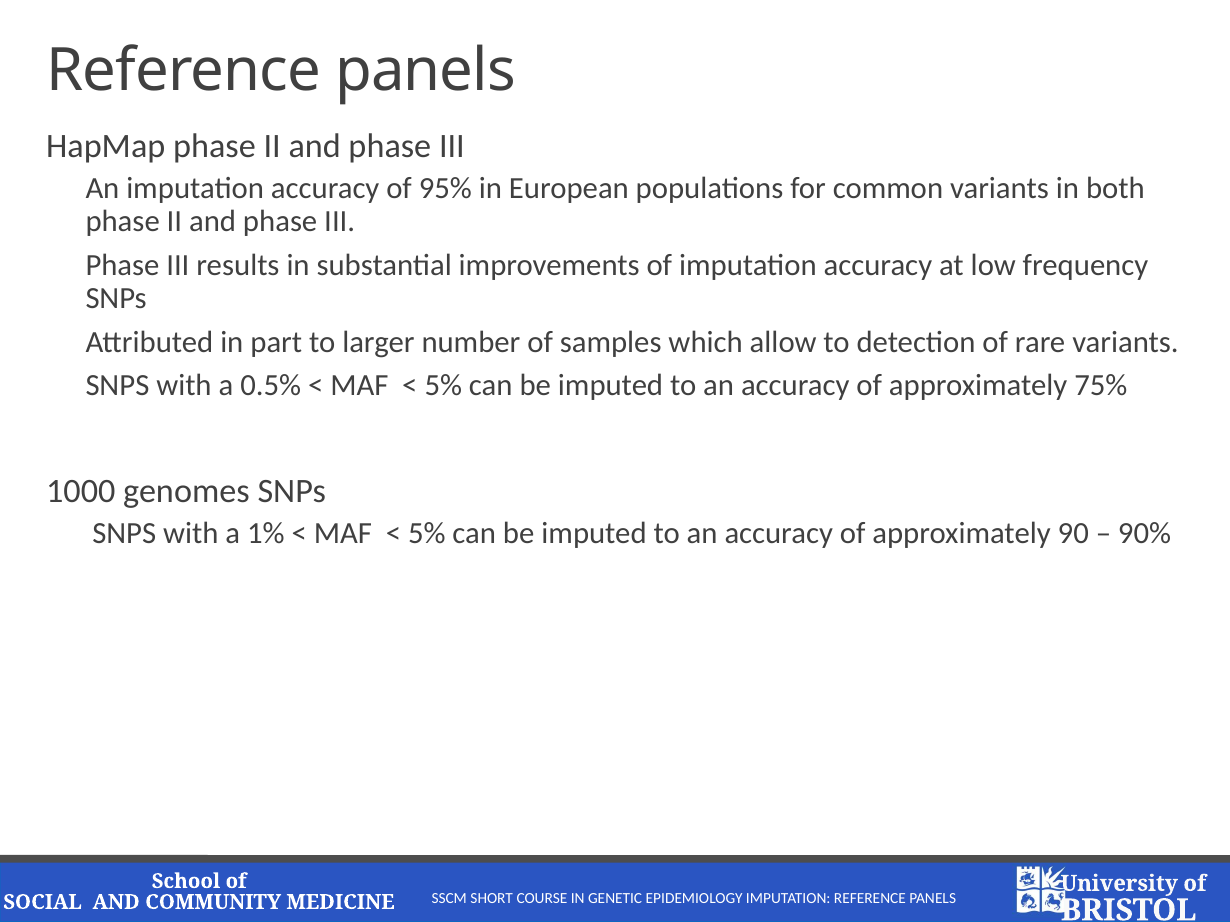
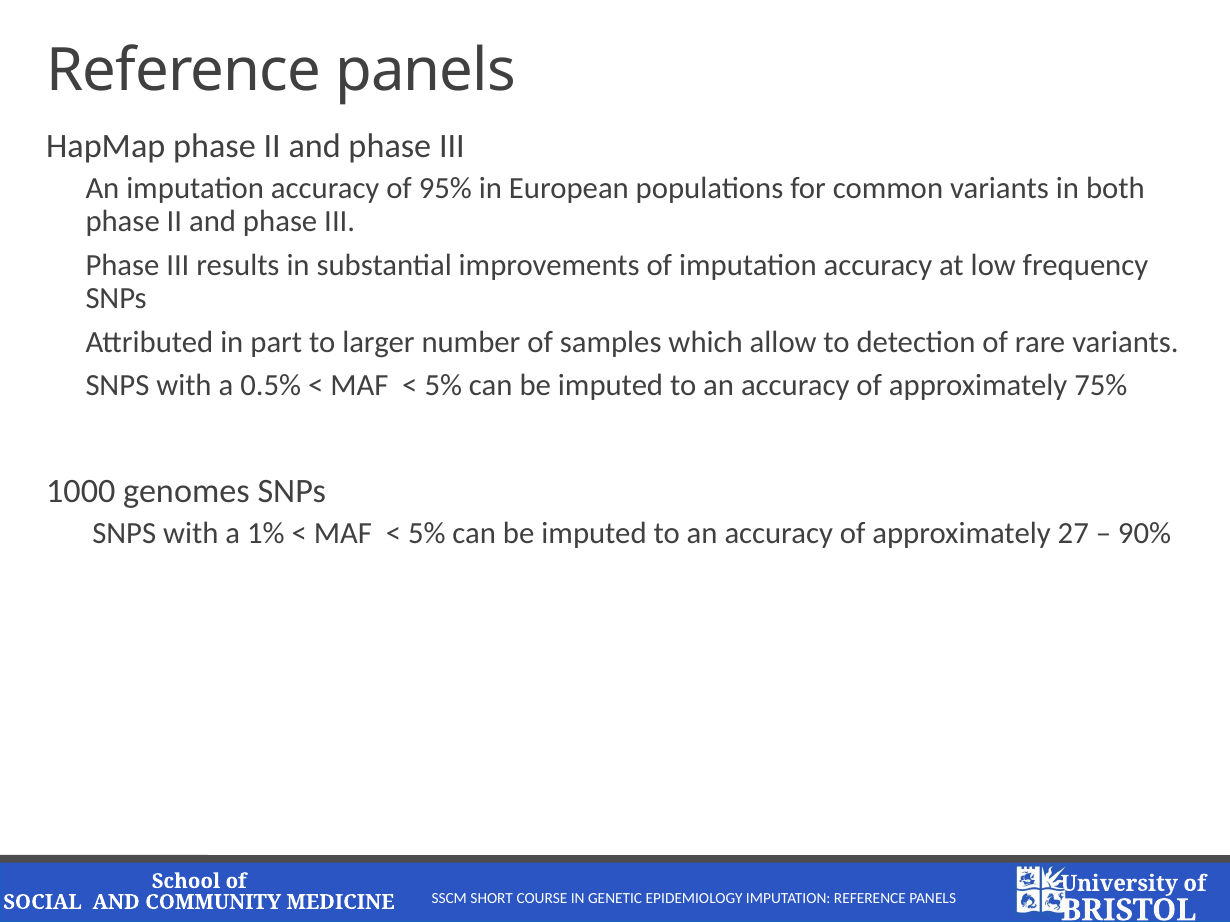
90: 90 -> 27
